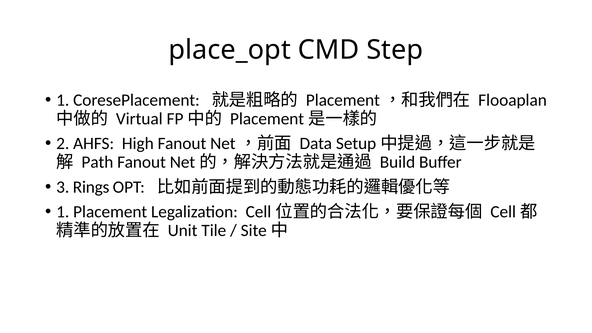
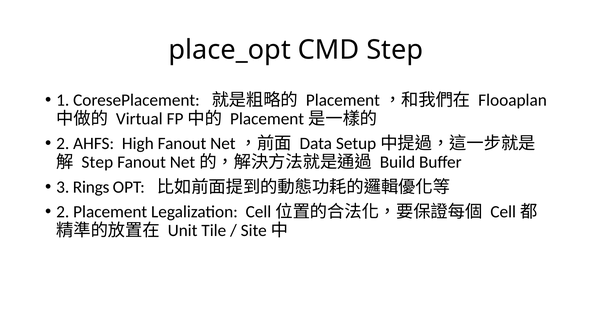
Path at (97, 162): Path -> Step
1 at (63, 212): 1 -> 2
